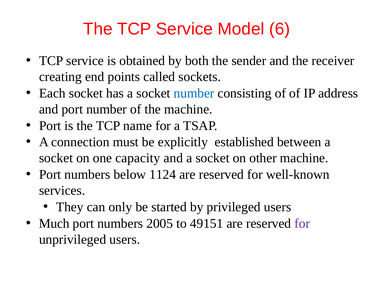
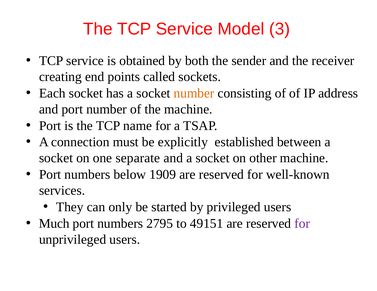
6: 6 -> 3
number at (194, 93) colour: blue -> orange
capacity: capacity -> separate
1124: 1124 -> 1909
2005: 2005 -> 2795
